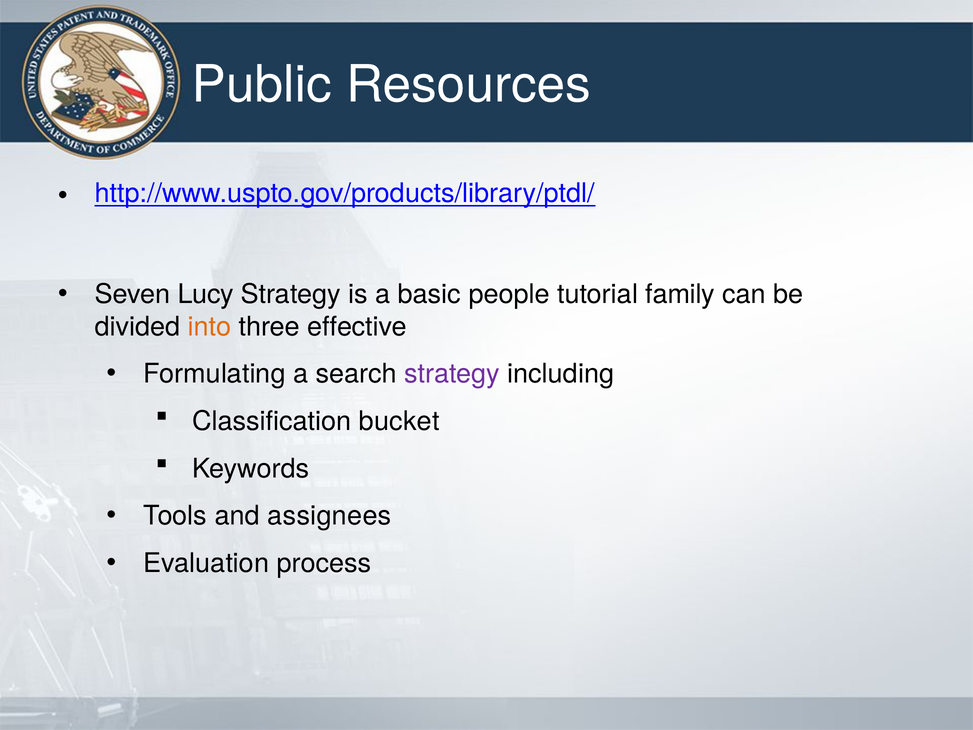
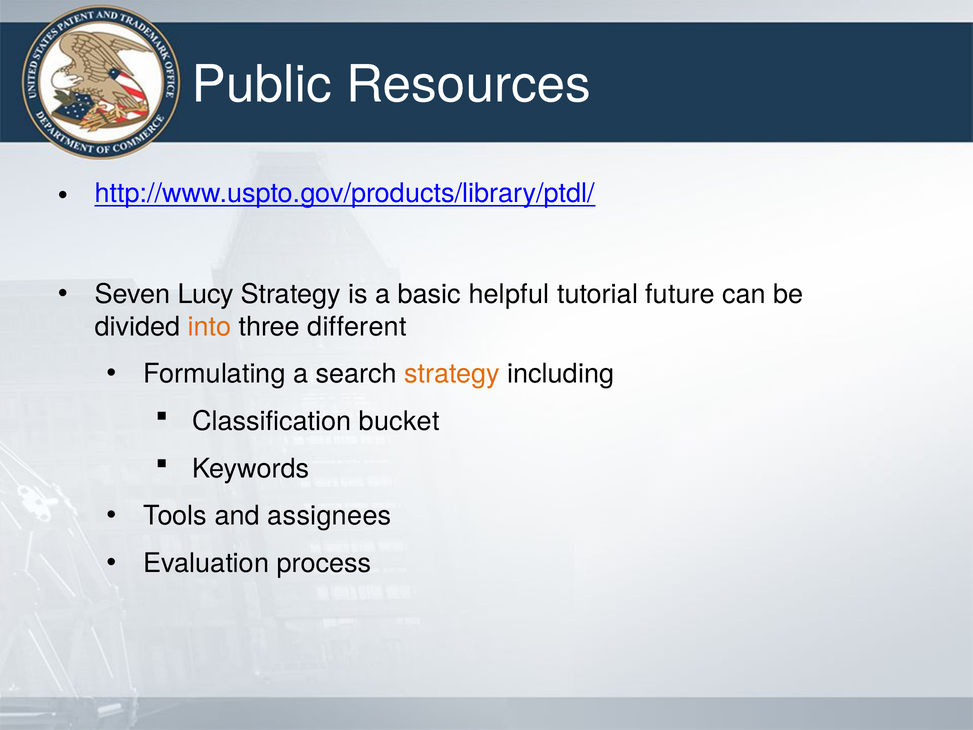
people: people -> helpful
family: family -> future
effective: effective -> different
strategy at (452, 374) colour: purple -> orange
